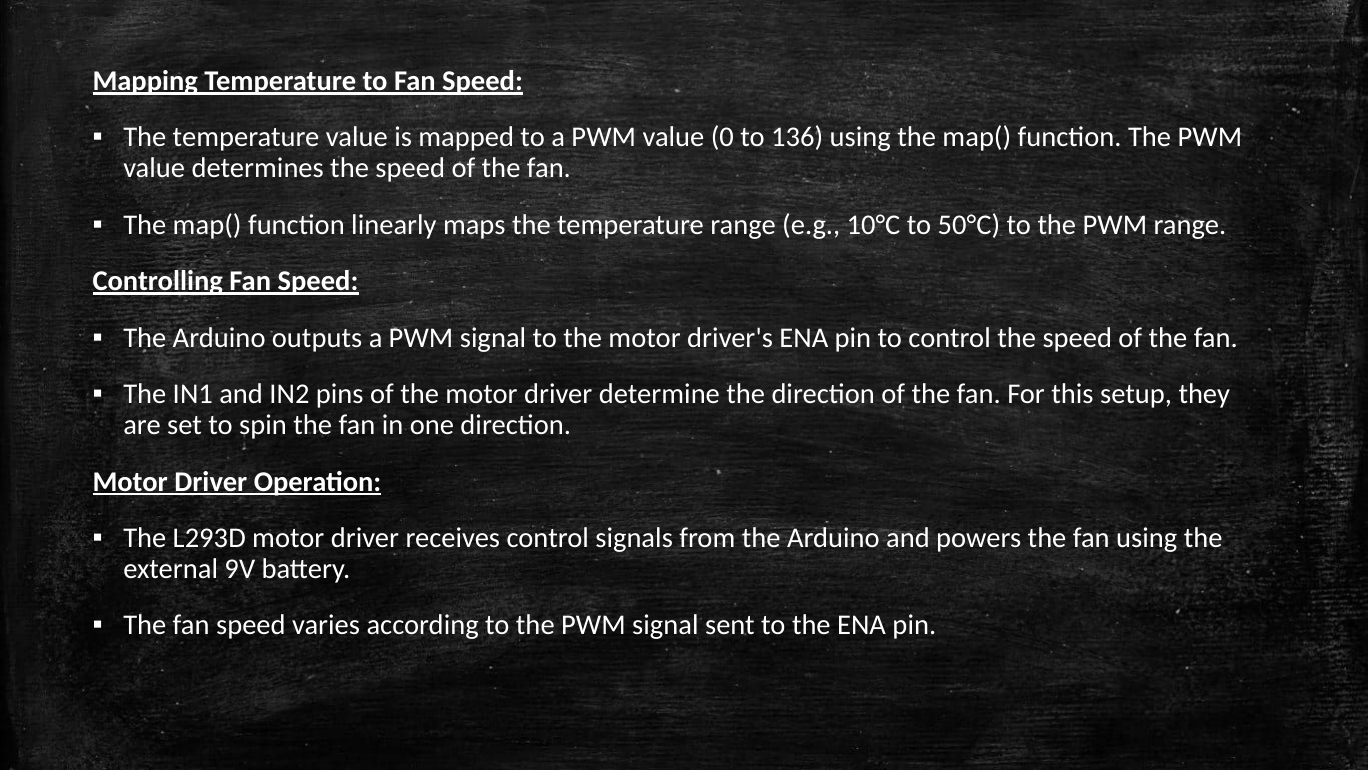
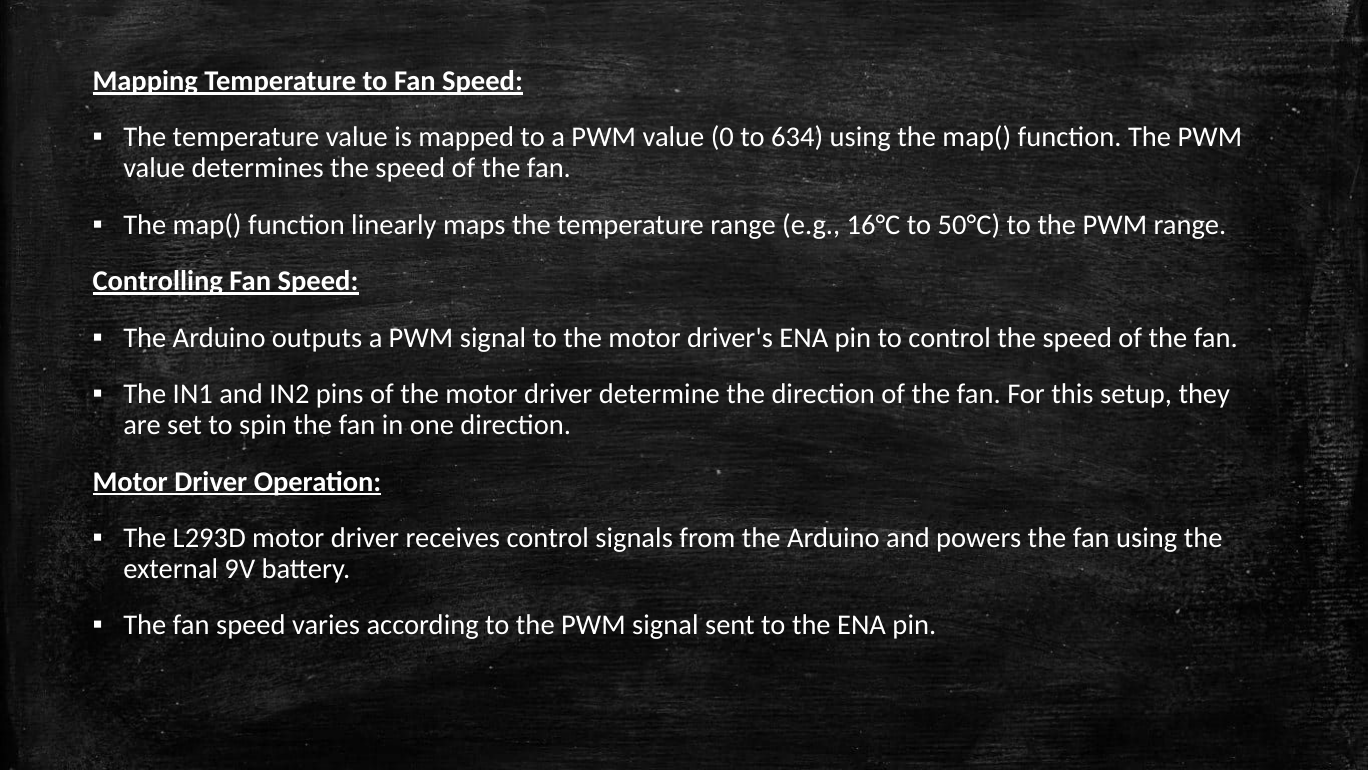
136: 136 -> 634
10°C: 10°C -> 16°C
